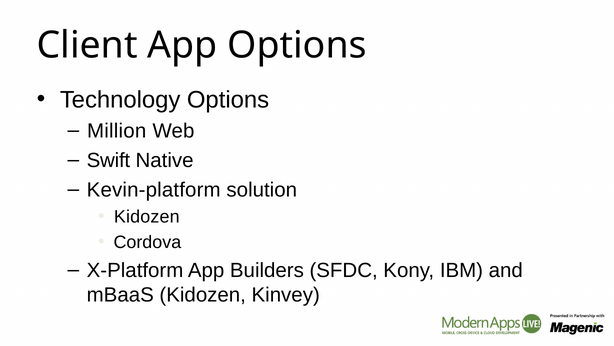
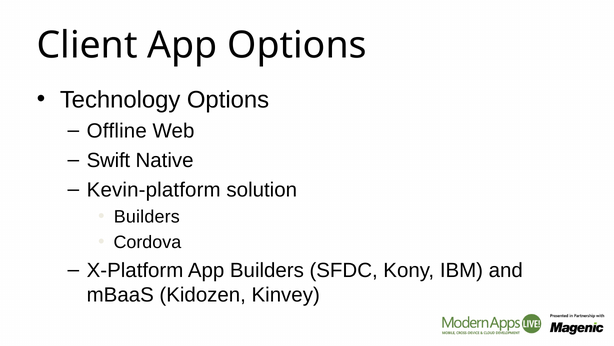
Million: Million -> Offline
Kidozen at (147, 216): Kidozen -> Builders
